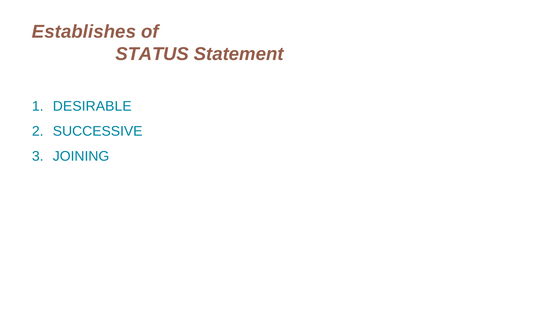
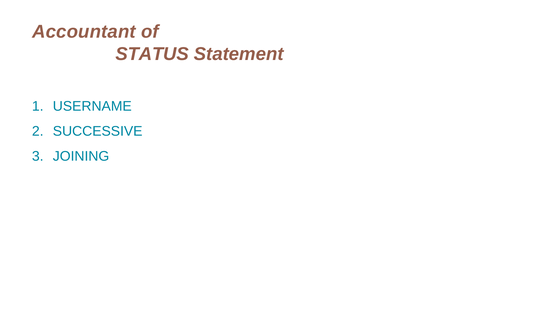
Establishes: Establishes -> Accountant
DESIRABLE: DESIRABLE -> USERNAME
